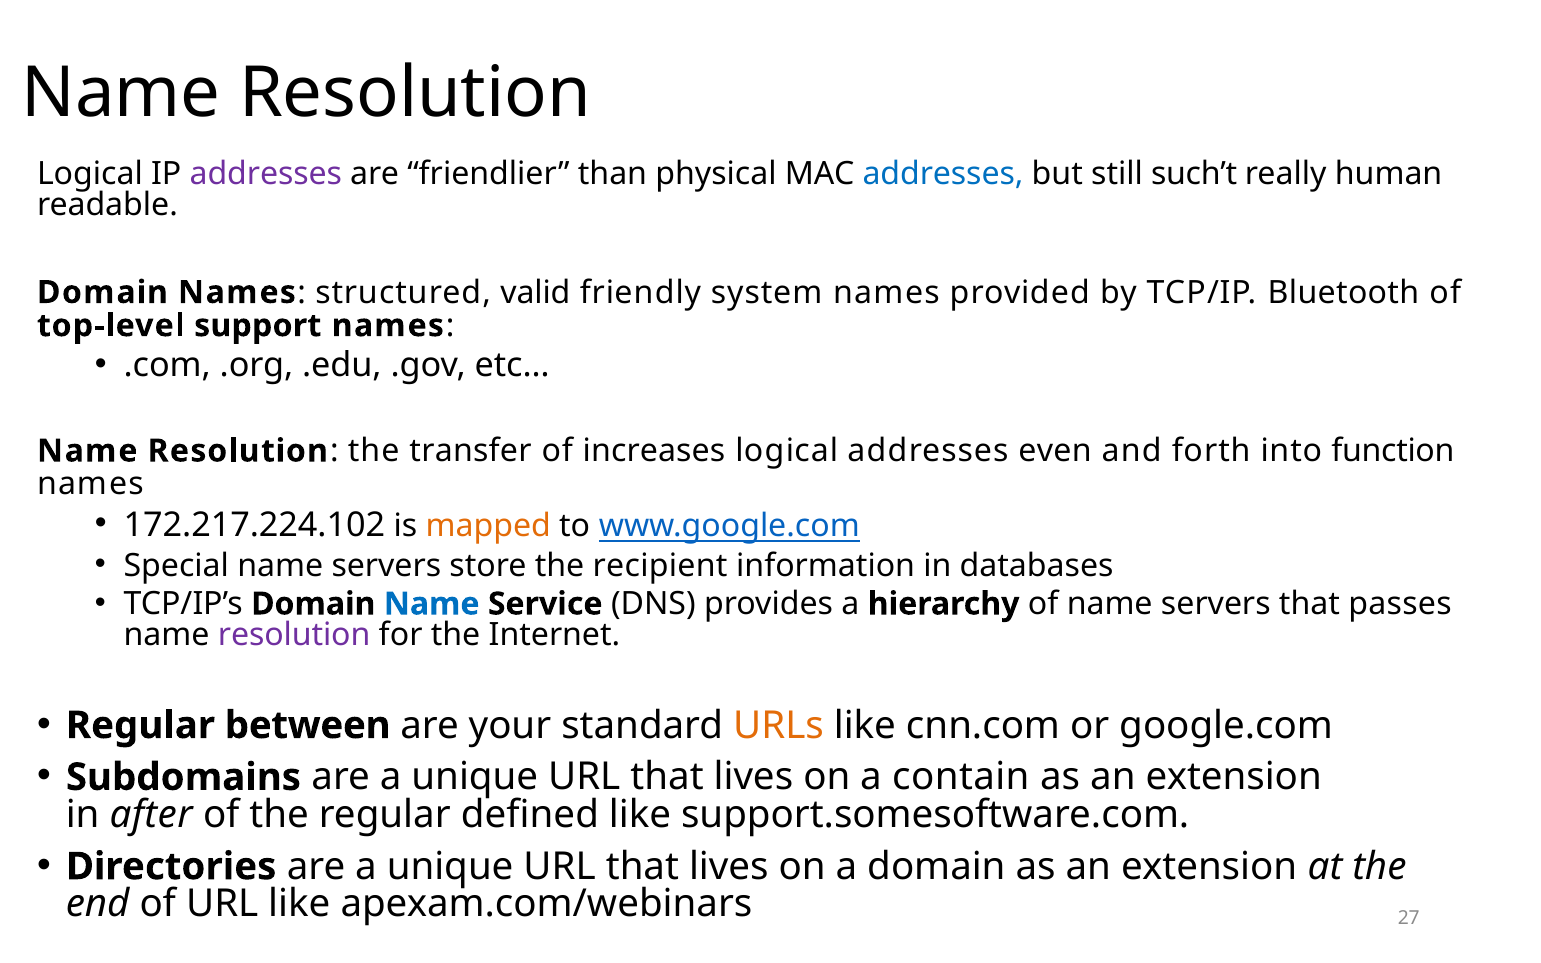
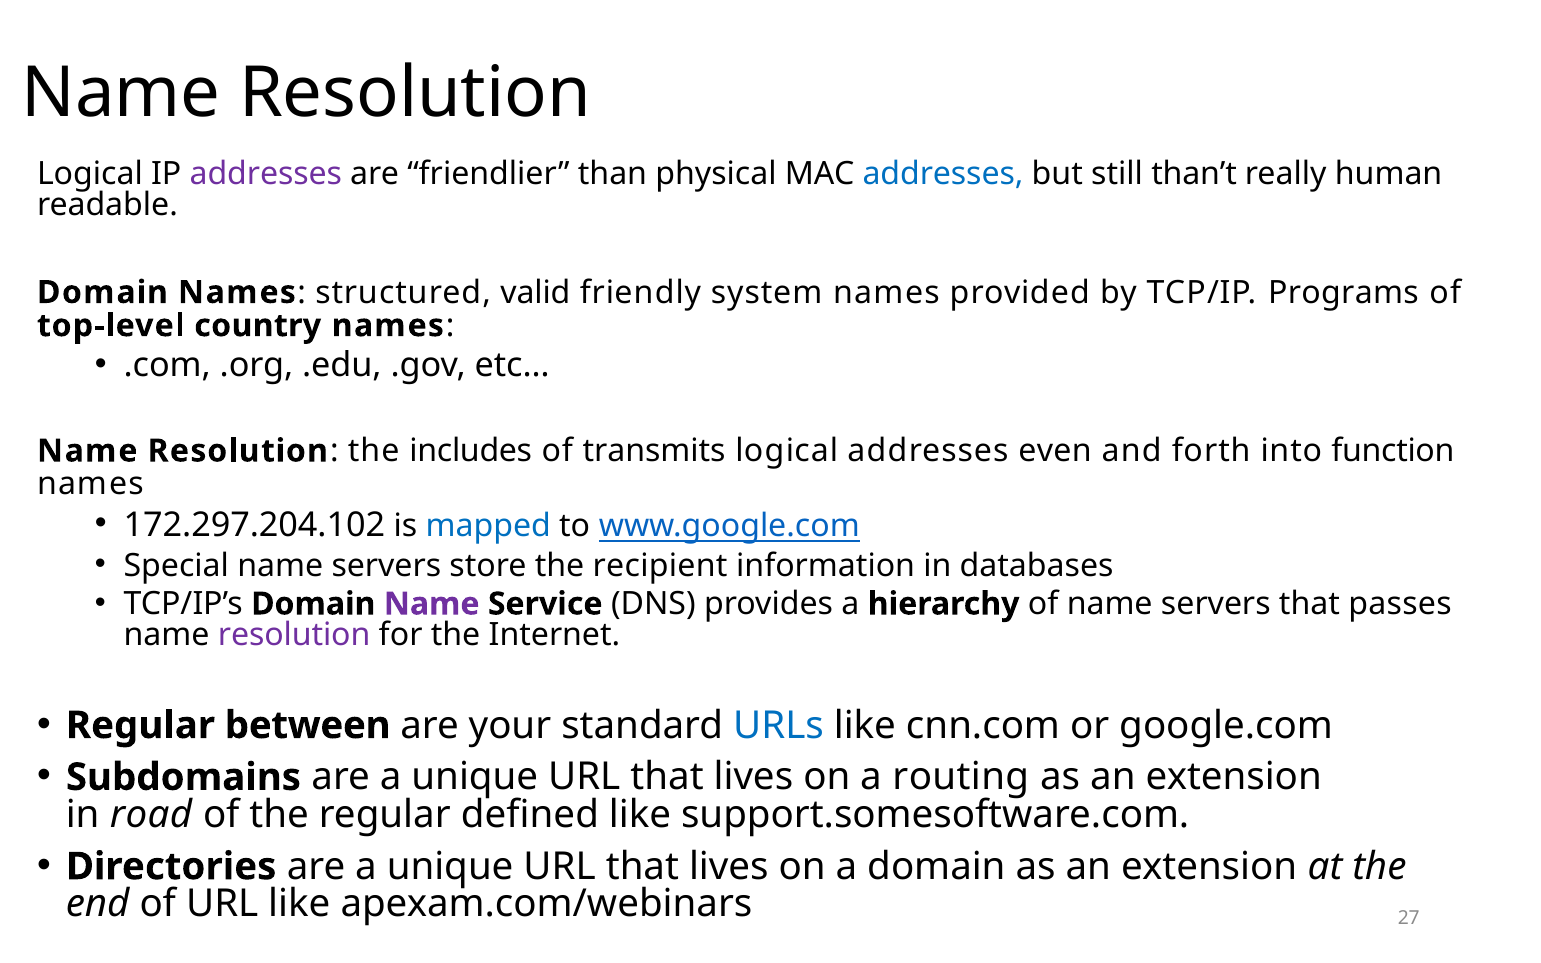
such’t: such’t -> than’t
Bluetooth: Bluetooth -> Programs
support: support -> country
transfer: transfer -> includes
increases: increases -> transmits
172.217.224.102: 172.217.224.102 -> 172.297.204.102
mapped colour: orange -> blue
Name at (432, 604) colour: blue -> purple
URLs colour: orange -> blue
contain: contain -> routing
after: after -> road
